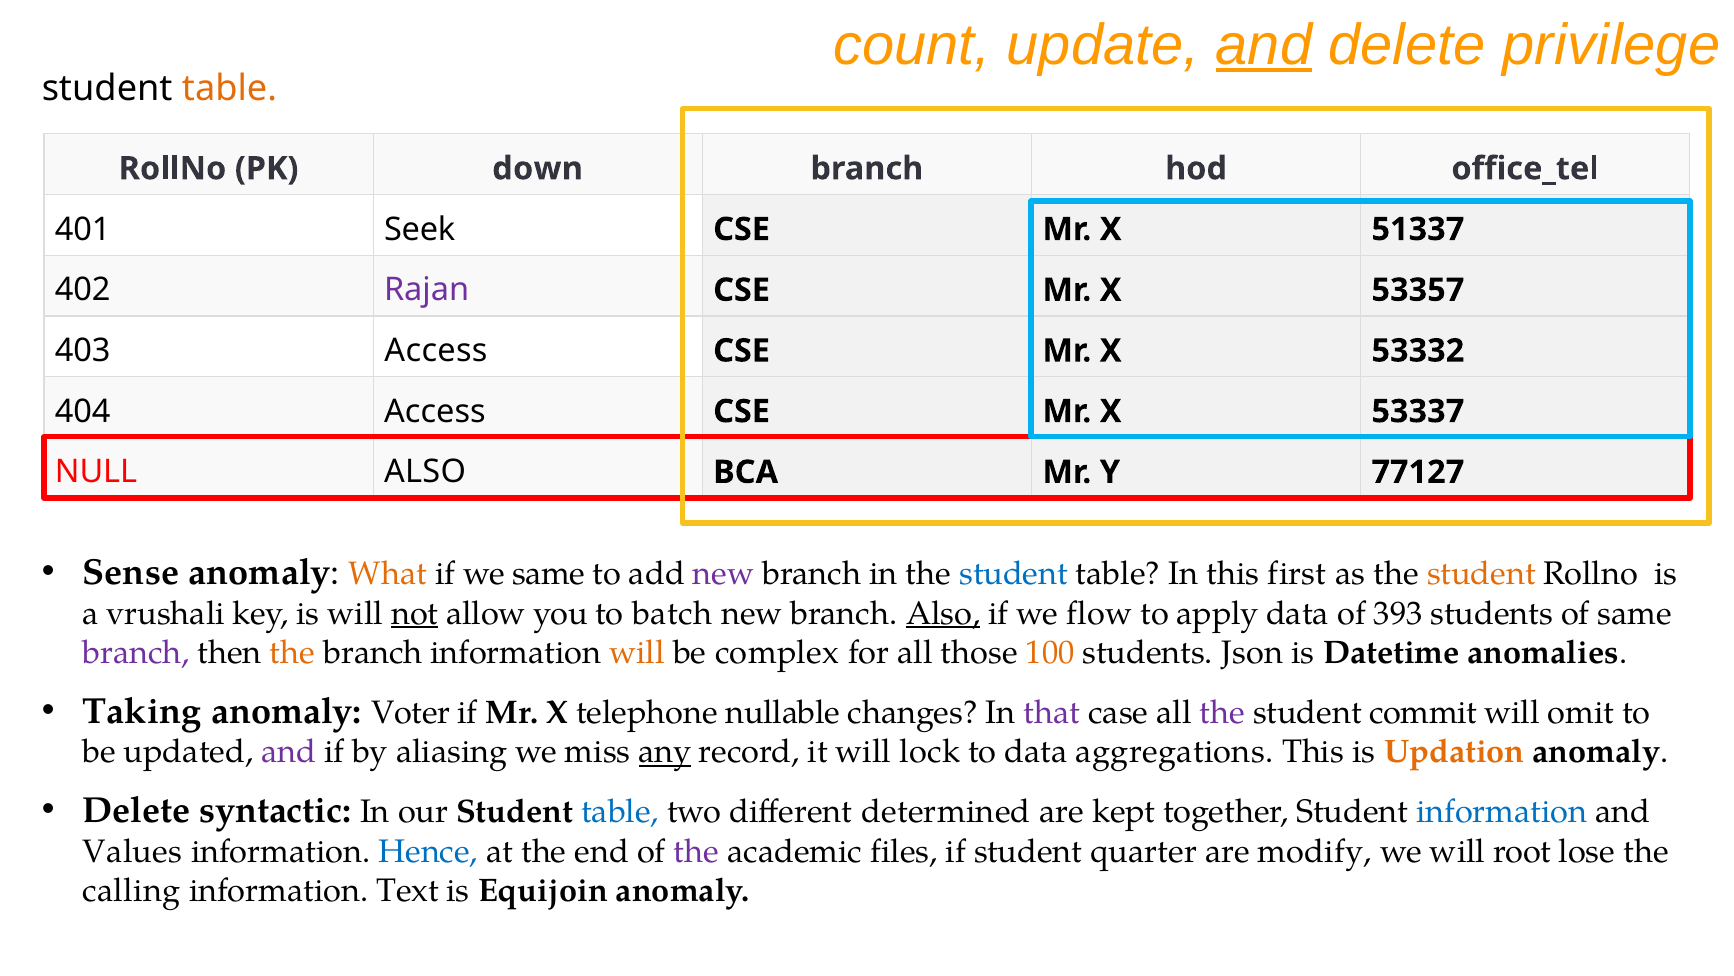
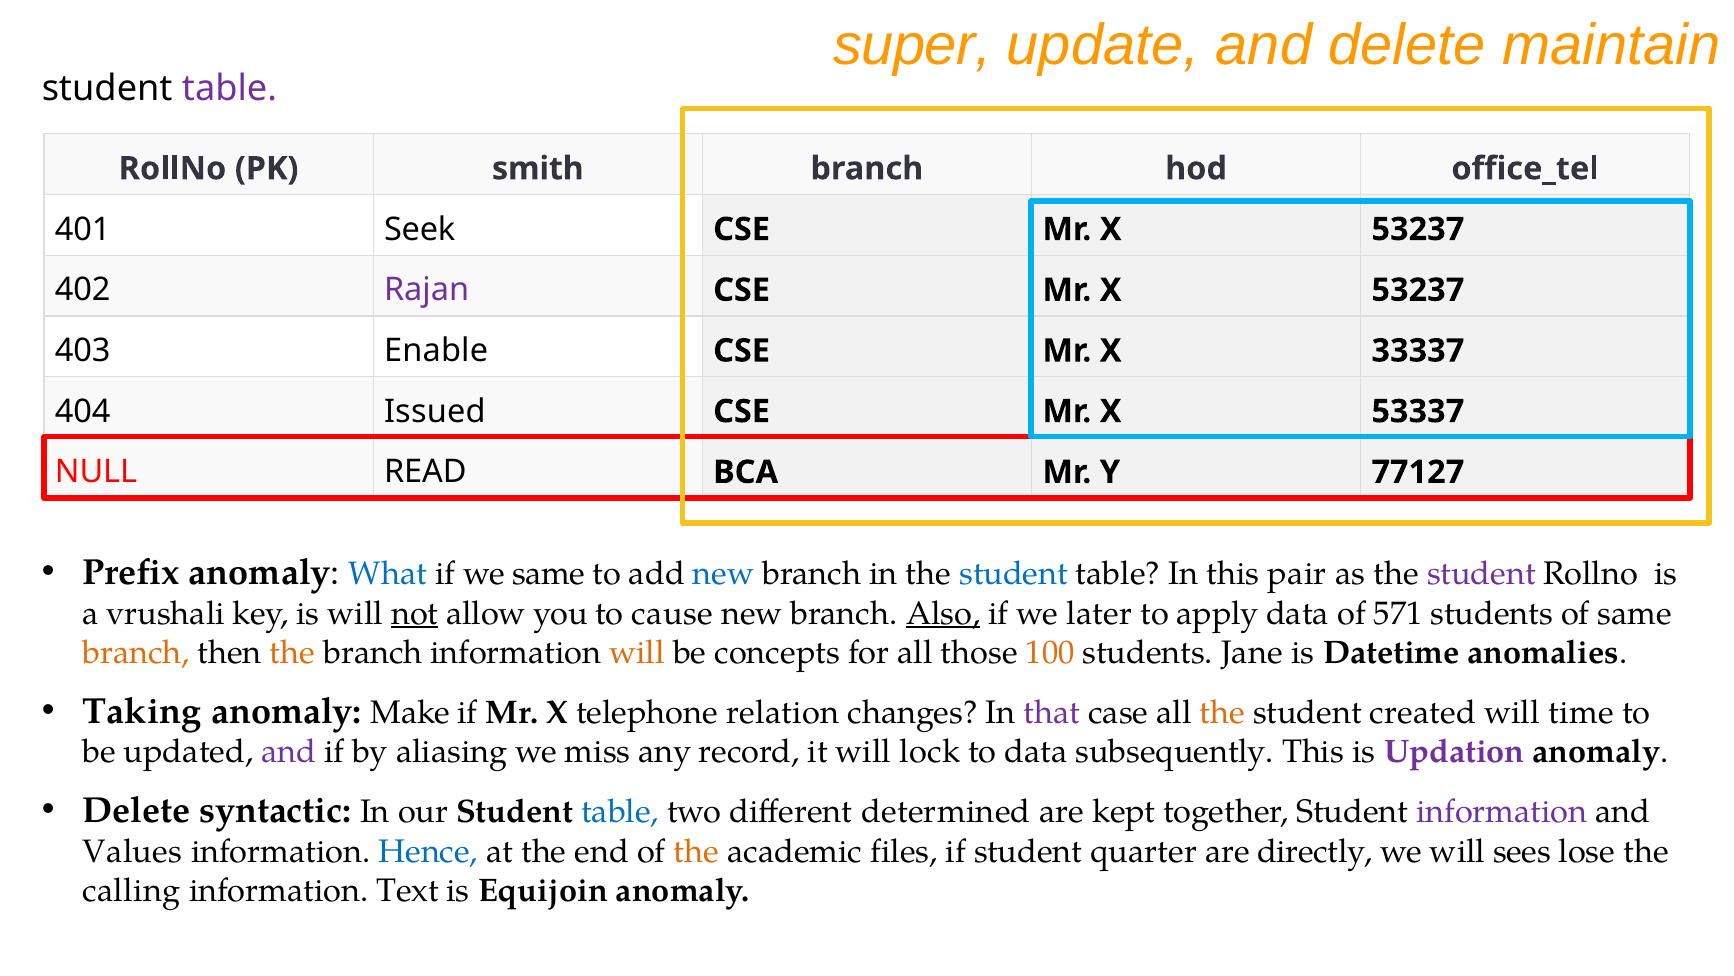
count: count -> super
and at (1264, 45) underline: present -> none
privilege: privilege -> maintain
table at (230, 88) colour: orange -> purple
down: down -> smith
51337 at (1418, 229): 51337 -> 53237
53357 at (1418, 290): 53357 -> 53237
403 Access: Access -> Enable
53332: 53332 -> 33337
404 Access: Access -> Issued
NULL ALSO: ALSO -> READ
Sense: Sense -> Prefix
What colour: orange -> blue
new at (724, 573) colour: purple -> blue
first: first -> pair
student at (1481, 573) colour: orange -> purple
batch: batch -> cause
flow: flow -> later
393: 393 -> 571
branch at (136, 652) colour: purple -> orange
complex: complex -> concepts
Json: Json -> Jane
Voter: Voter -> Make
nullable: nullable -> relation
the at (1222, 712) colour: purple -> orange
commit: commit -> created
omit: omit -> time
any underline: present -> none
aggregations: aggregations -> subsequently
Updation colour: orange -> purple
information at (1502, 812) colour: blue -> purple
the at (696, 851) colour: purple -> orange
modify: modify -> directly
root: root -> sees
